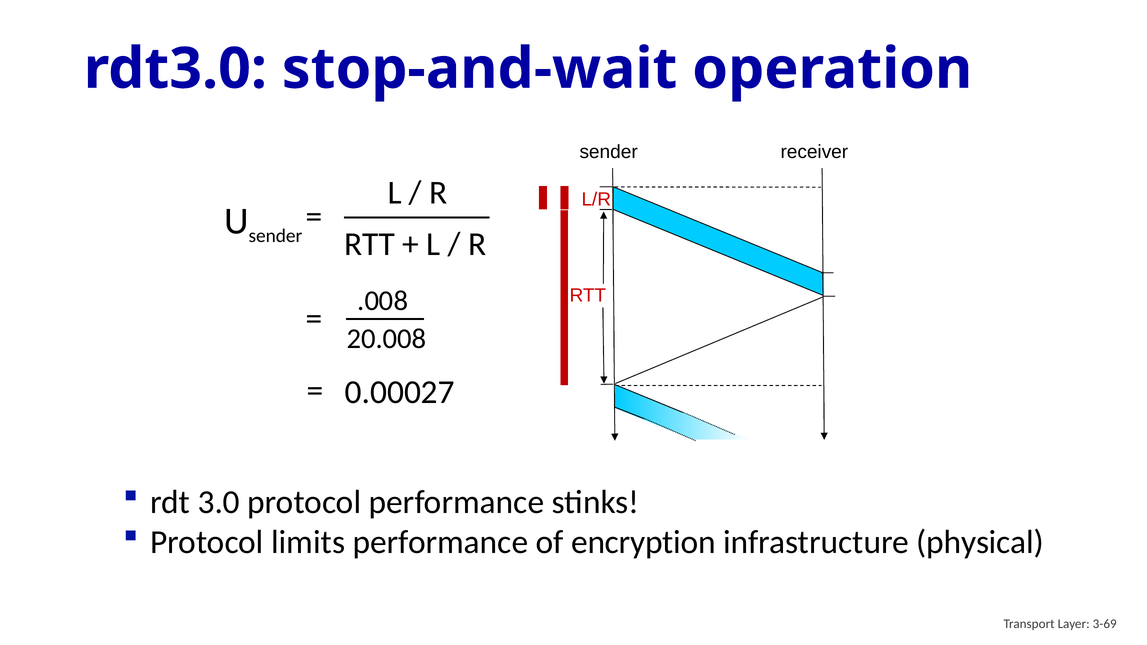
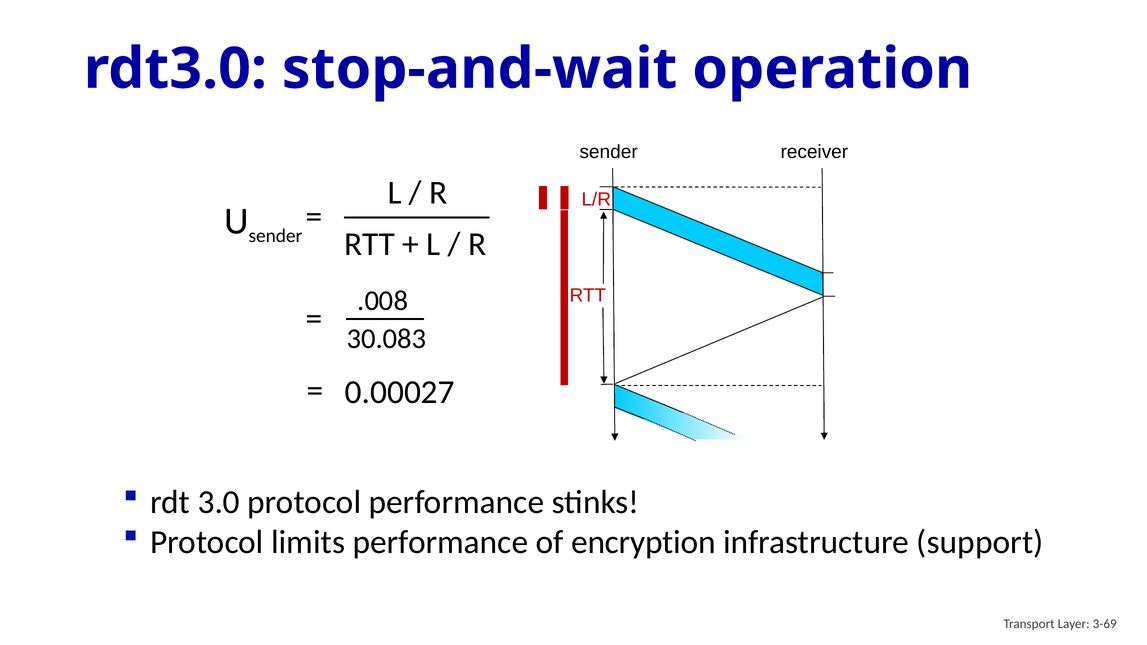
20.008: 20.008 -> 30.083
physical: physical -> support
